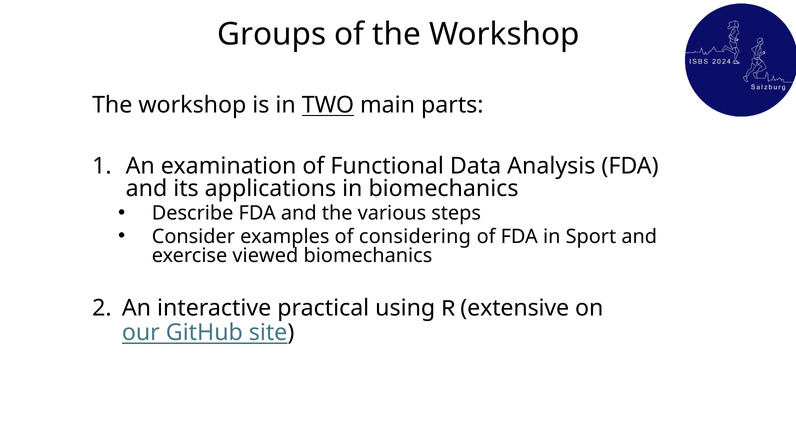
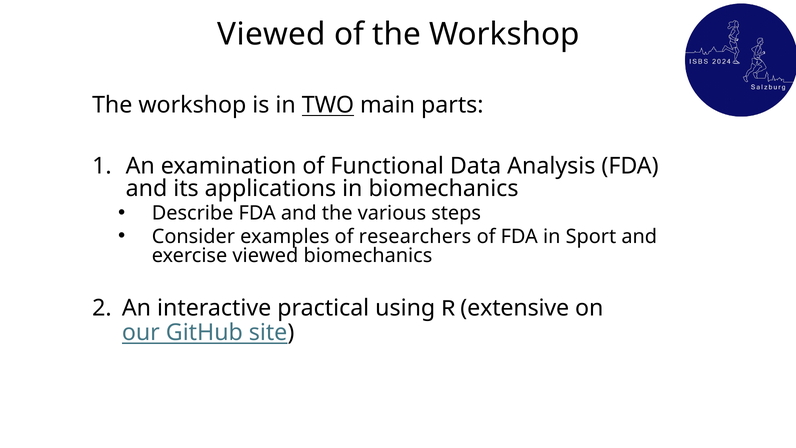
Groups at (272, 34): Groups -> Viewed
considering: considering -> researchers
